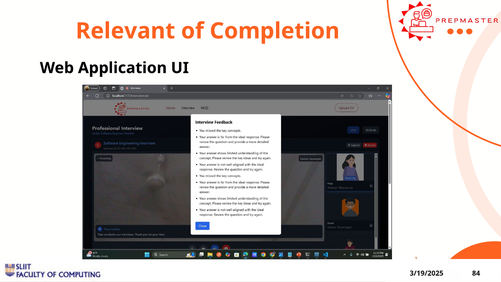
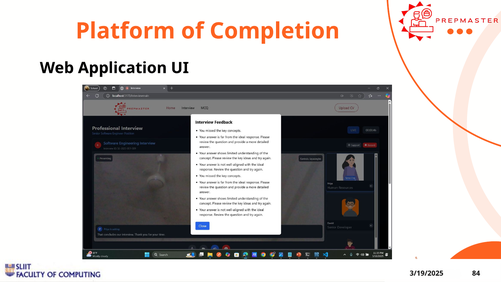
Relevant: Relevant -> Platform
